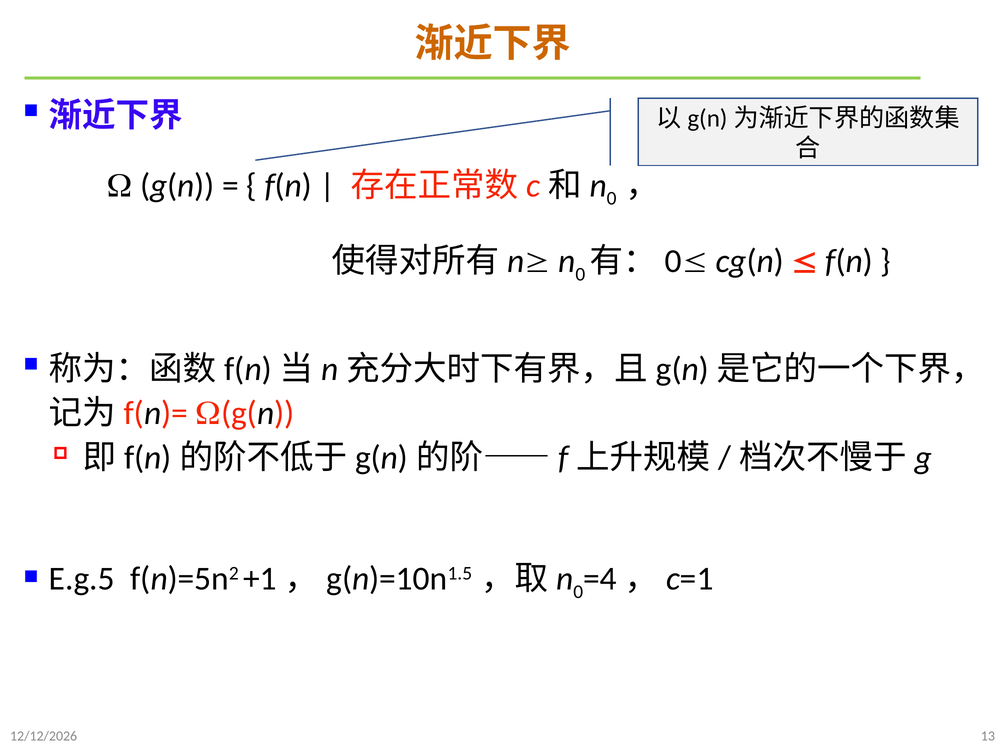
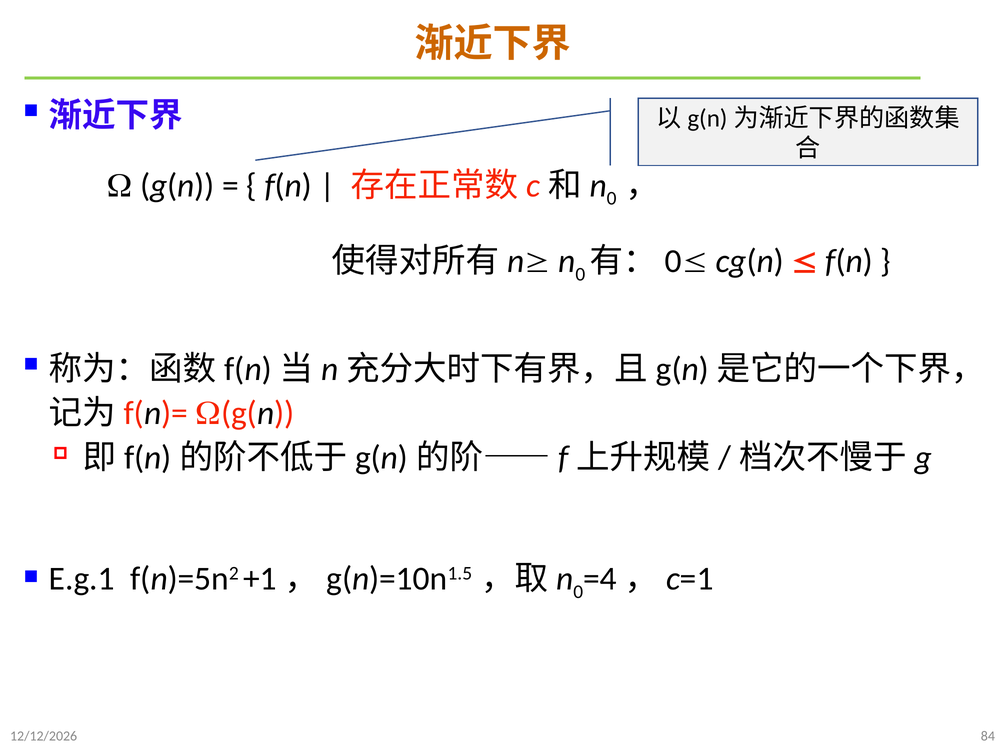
E.g.5: E.g.5 -> E.g.1
13: 13 -> 84
